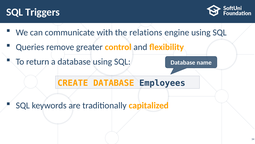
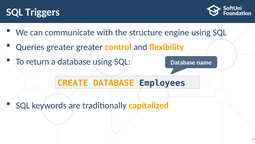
relations: relations -> structure
Queries remove: remove -> greater
